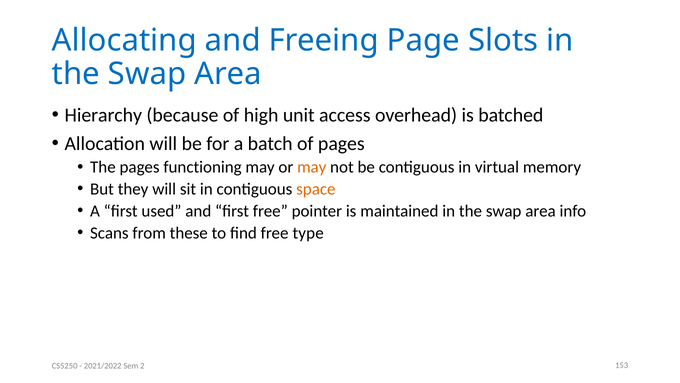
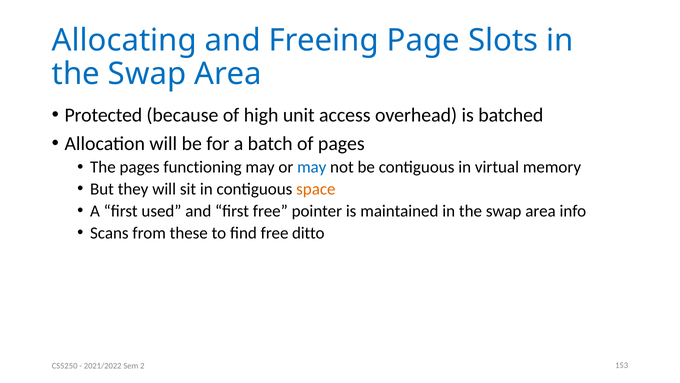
Hierarchy: Hierarchy -> Protected
may at (312, 167) colour: orange -> blue
type: type -> ditto
